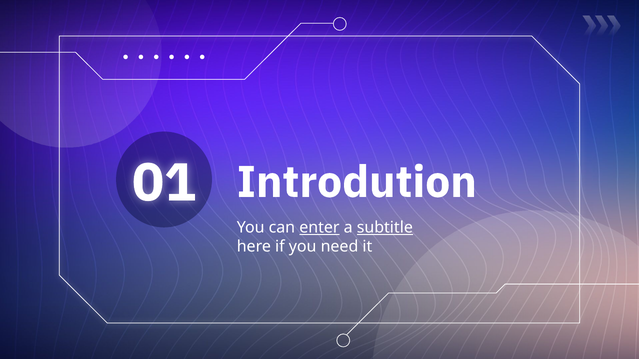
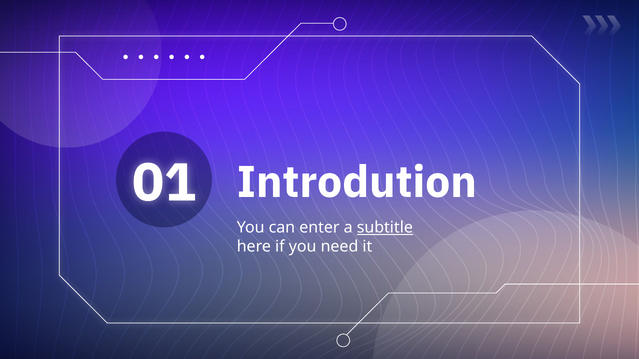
enter underline: present -> none
